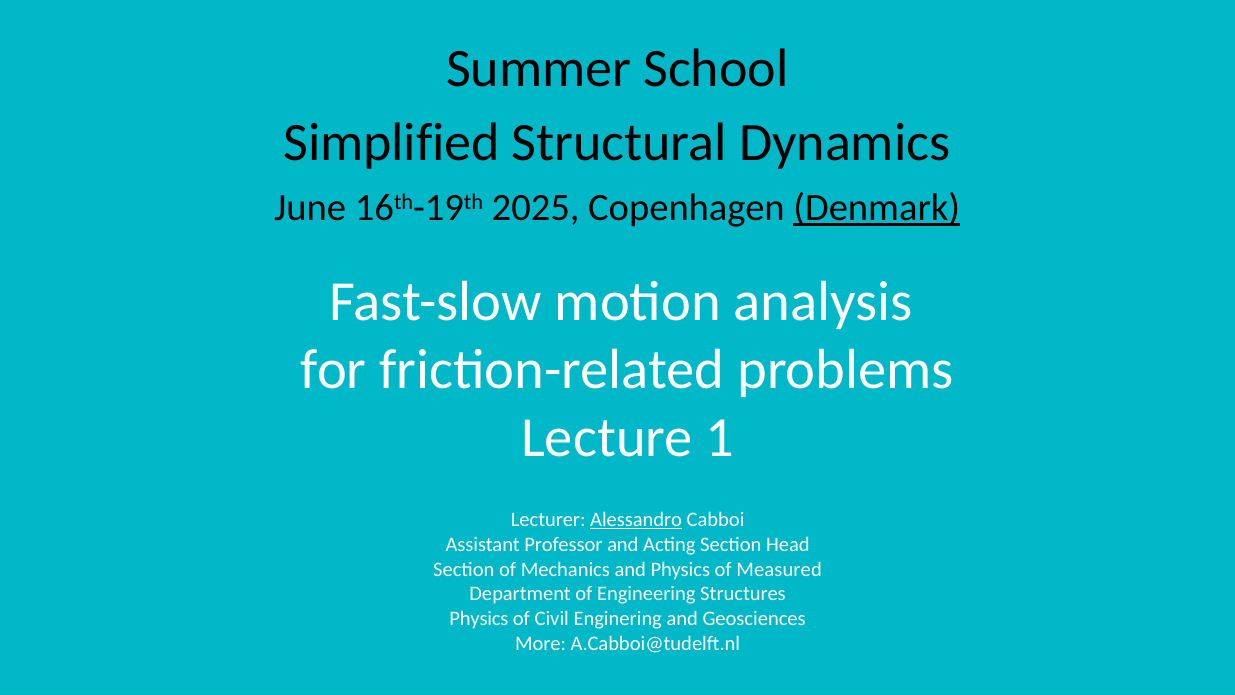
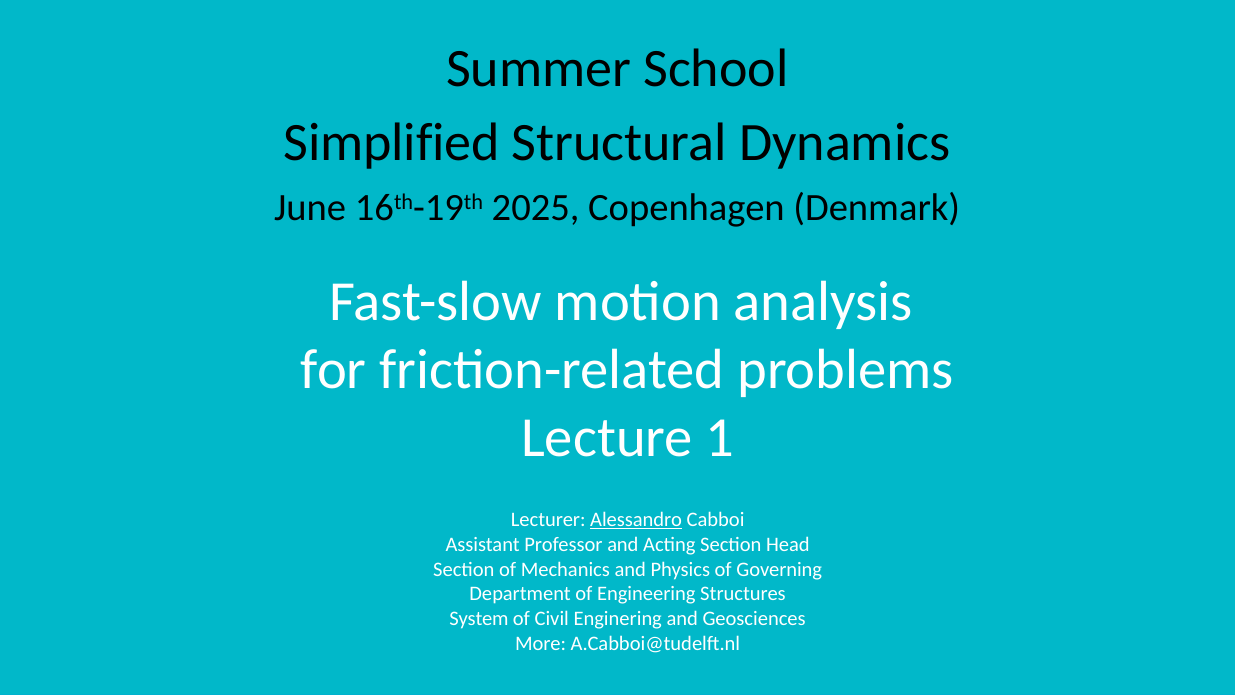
Denmark underline: present -> none
Measured: Measured -> Governing
Physics at (479, 618): Physics -> System
